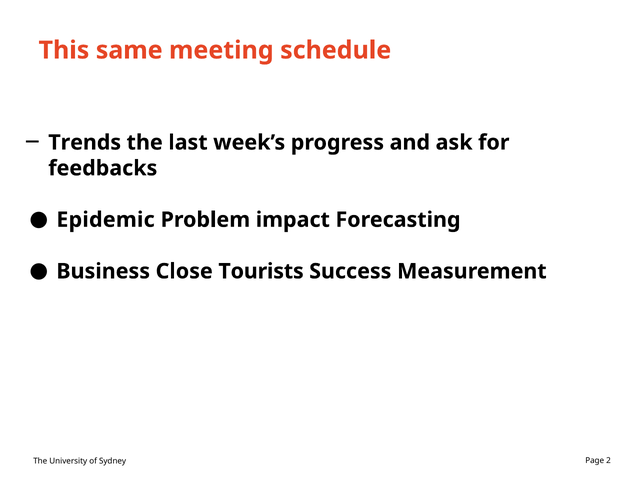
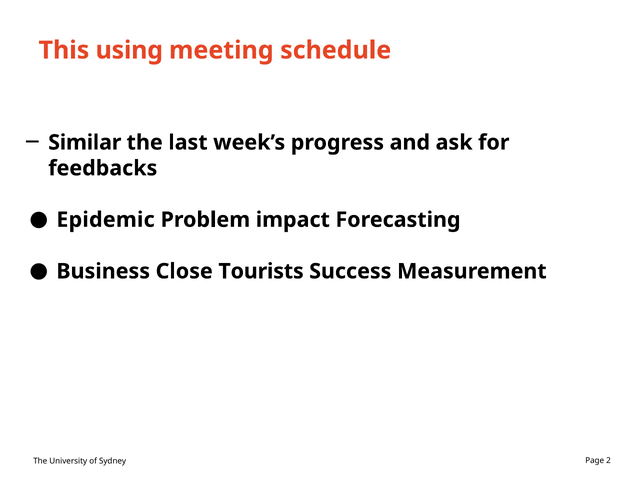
same: same -> using
Trends: Trends -> Similar
